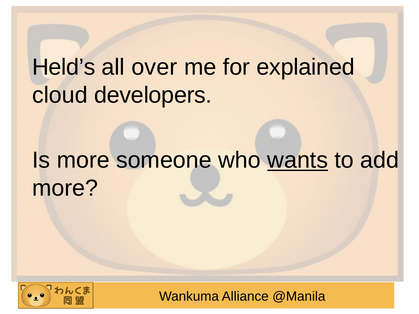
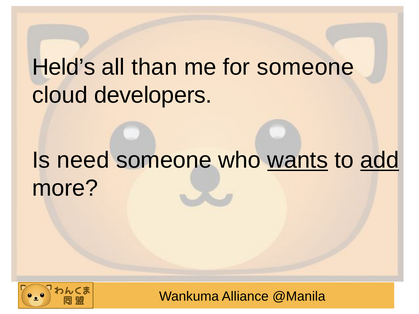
over: over -> than
for explained: explained -> someone
Is more: more -> need
add underline: none -> present
